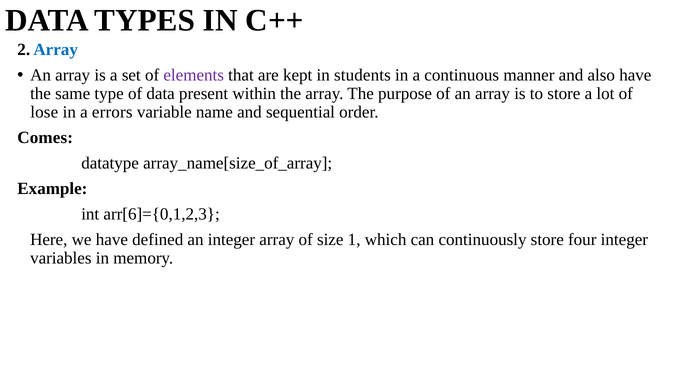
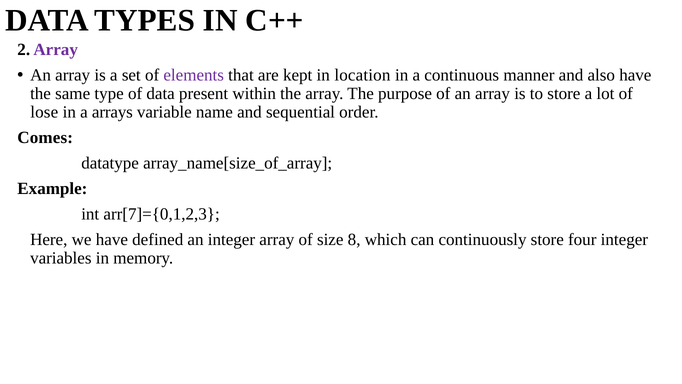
Array at (56, 49) colour: blue -> purple
students: students -> location
errors: errors -> arrays
arr[6]={0,1,2,3: arr[6]={0,1,2,3 -> arr[7]={0,1,2,3
1: 1 -> 8
